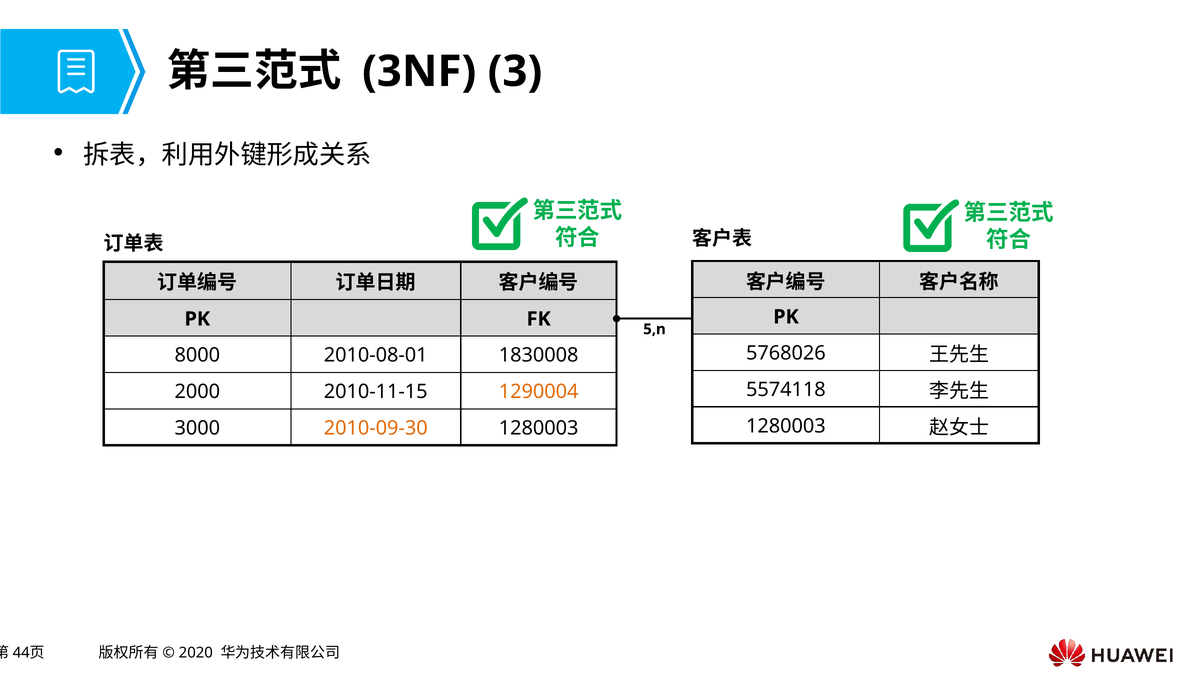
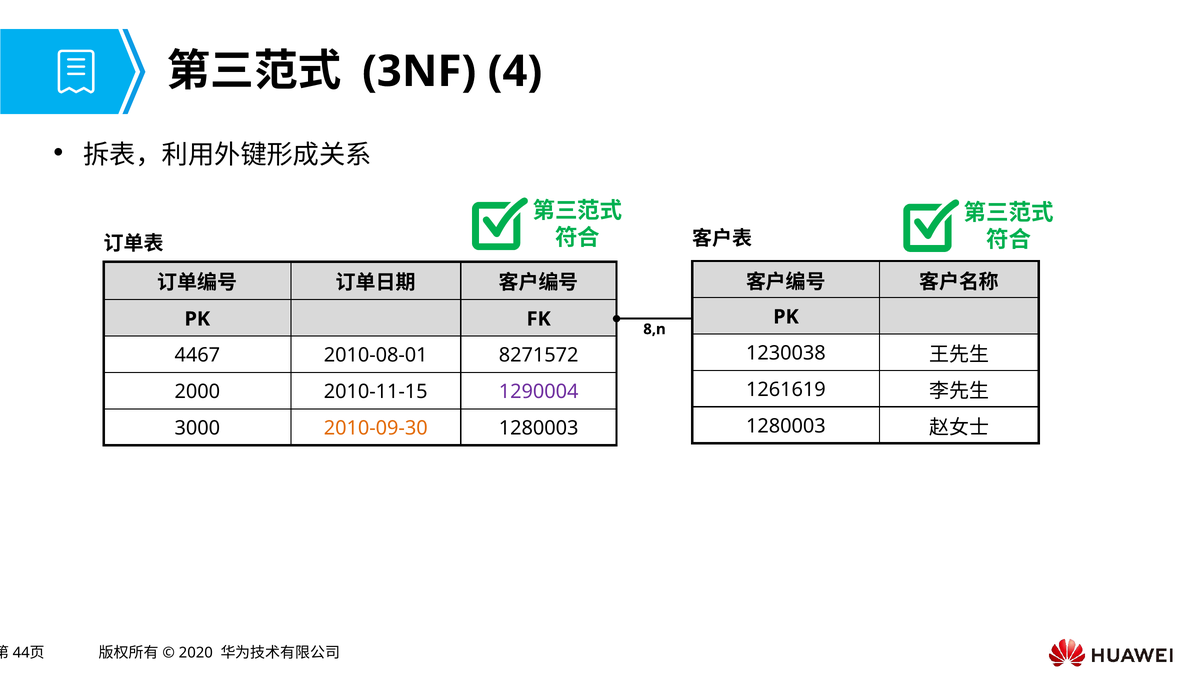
3: 3 -> 4
5,n: 5,n -> 8,n
5768026: 5768026 -> 1230038
8000: 8000 -> 4467
1830008: 1830008 -> 8271572
5574118: 5574118 -> 1261619
1290004 colour: orange -> purple
